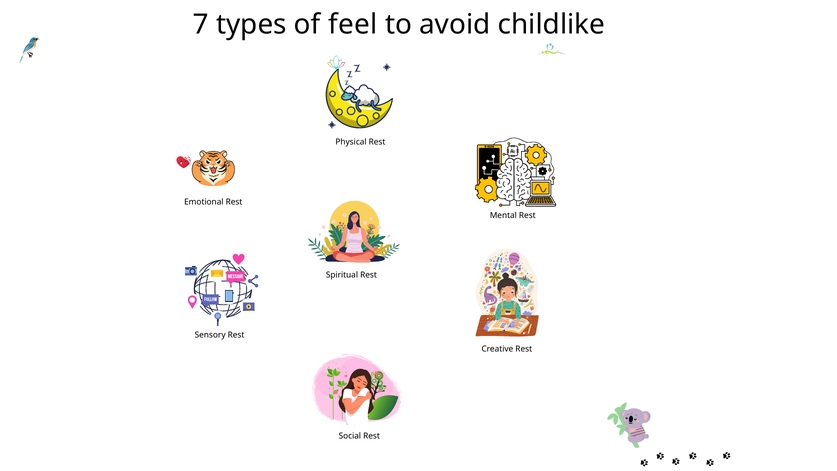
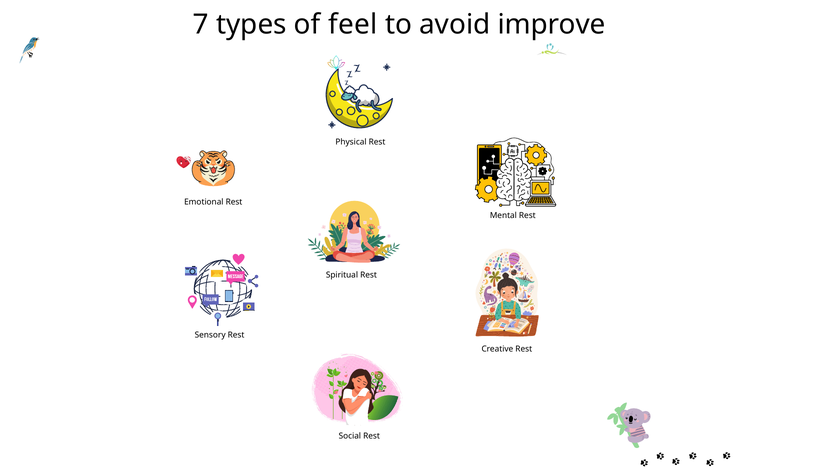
childlike: childlike -> improve
